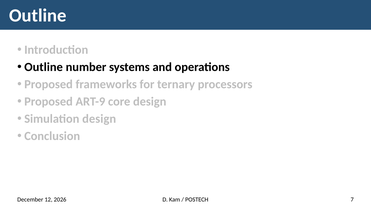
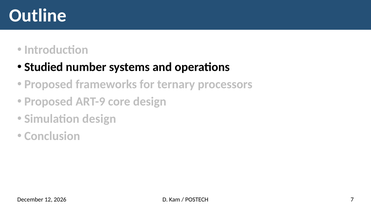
Outline at (44, 67): Outline -> Studied
